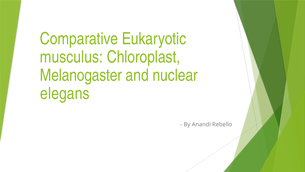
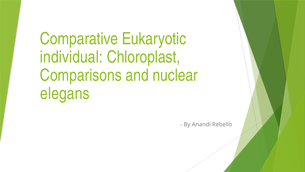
musculus: musculus -> individual
Melanogaster: Melanogaster -> Comparisons
